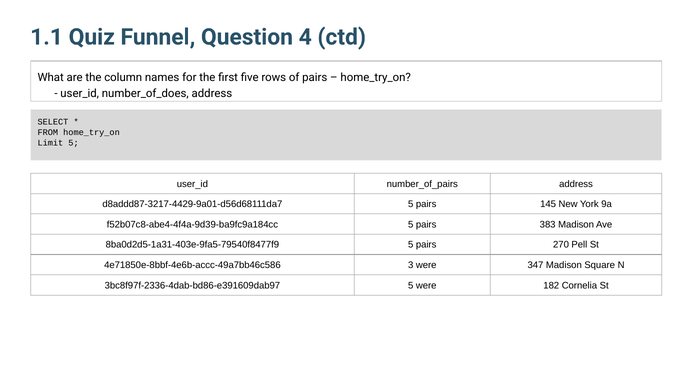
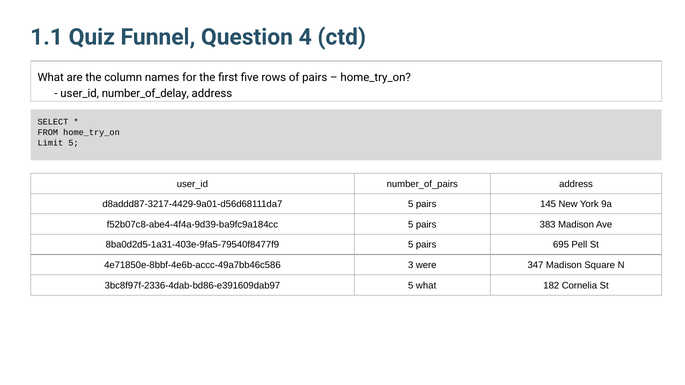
number_of_does: number_of_does -> number_of_delay
270: 270 -> 695
3bc8f97f-2336-4dab-bd86-e391609dab97 5 were: were -> what
